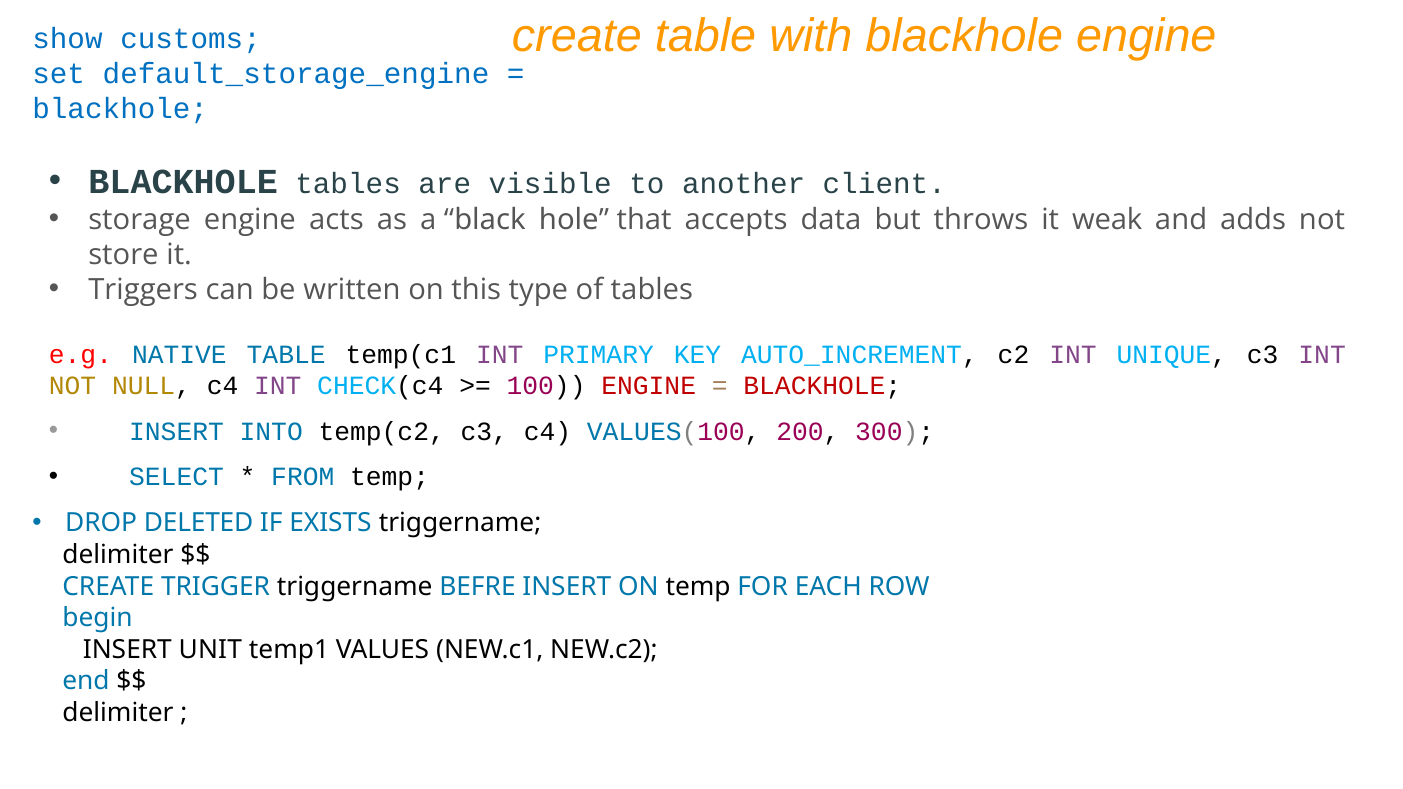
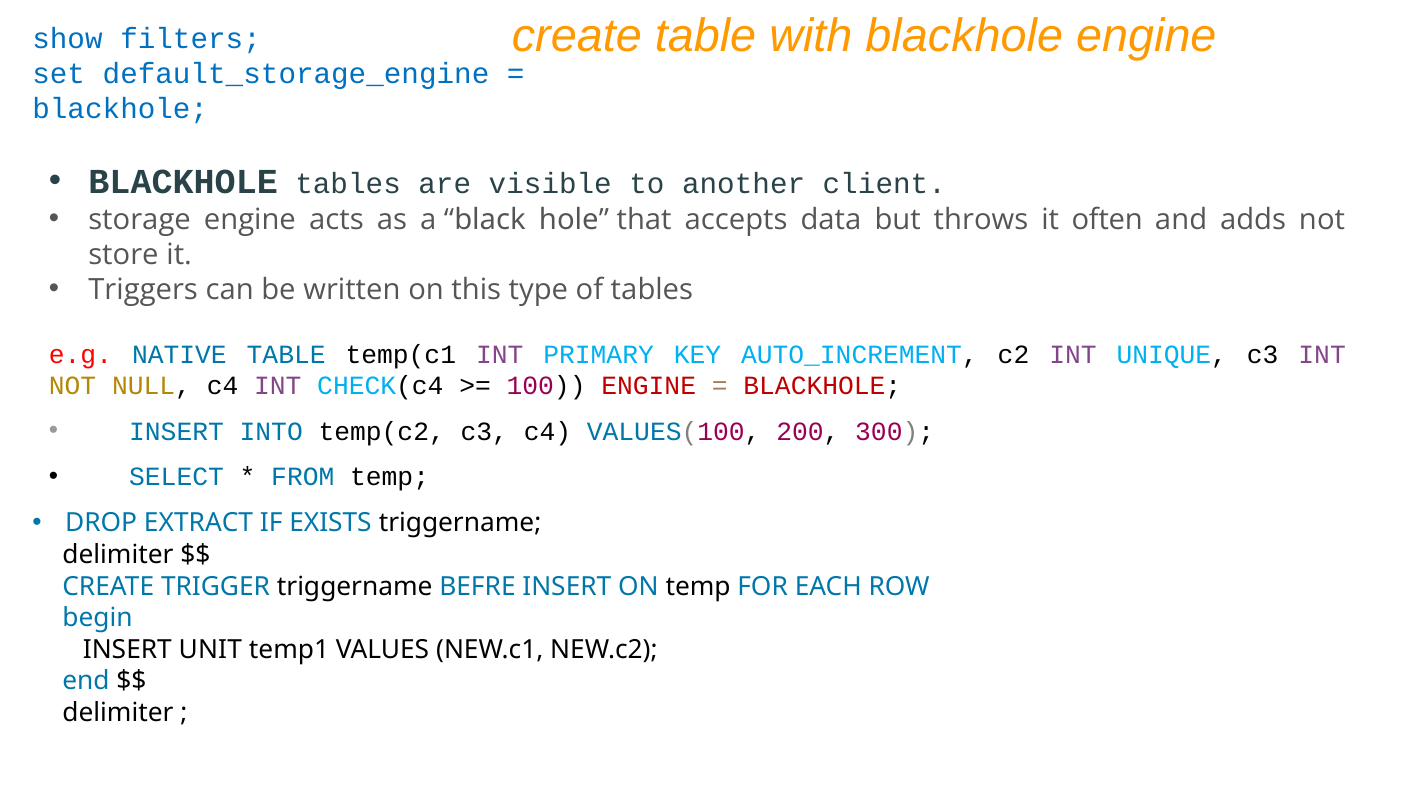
customs: customs -> filters
weak: weak -> often
DELETED: DELETED -> EXTRACT
